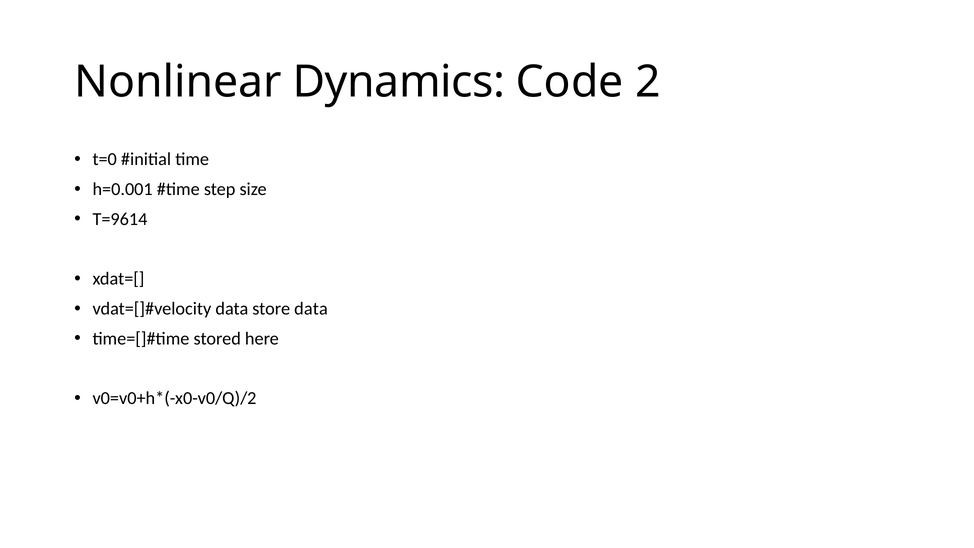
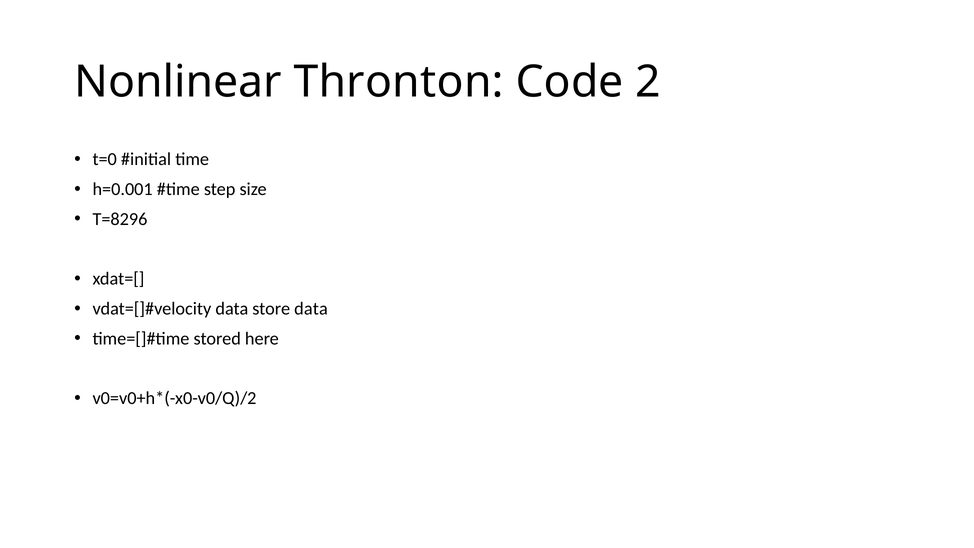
Dynamics: Dynamics -> Thronton
T=9614: T=9614 -> T=8296
